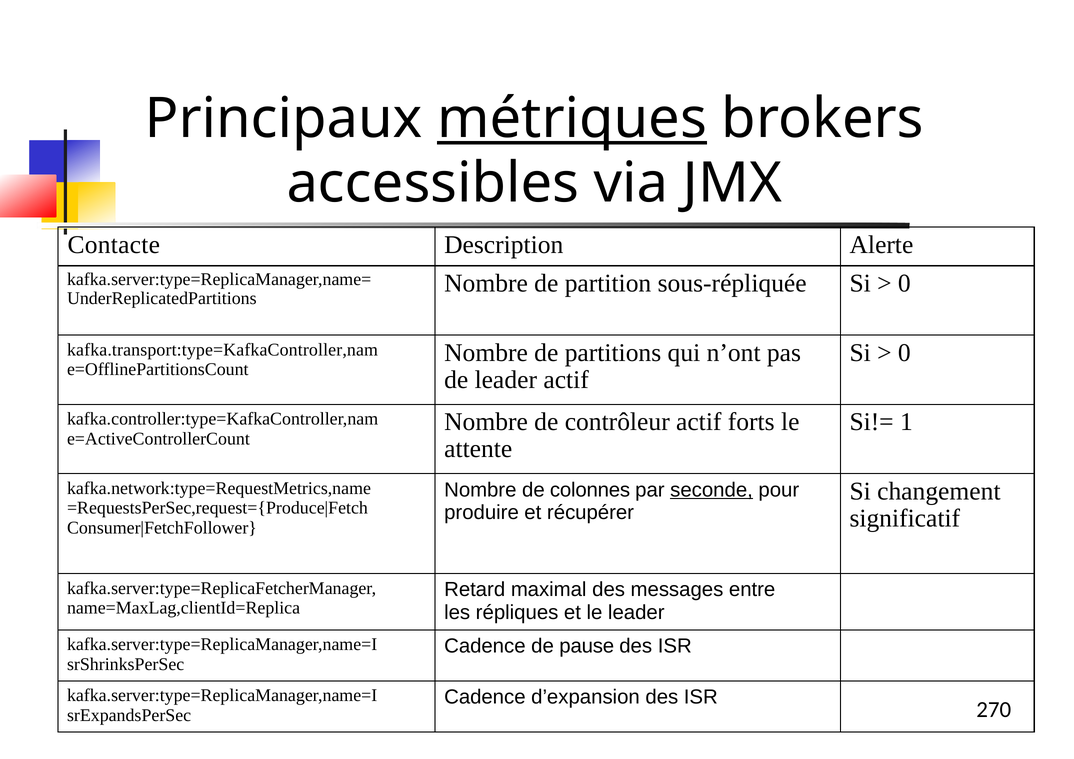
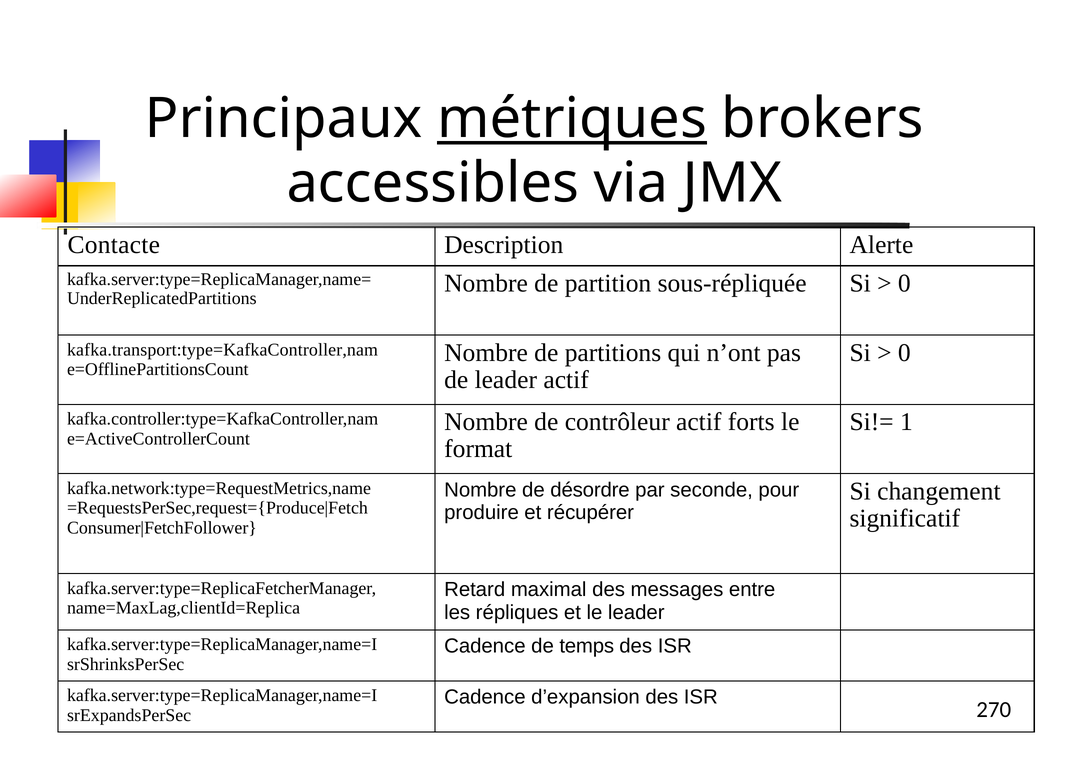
attente: attente -> format
colonnes: colonnes -> désordre
seconde underline: present -> none
pause: pause -> temps
